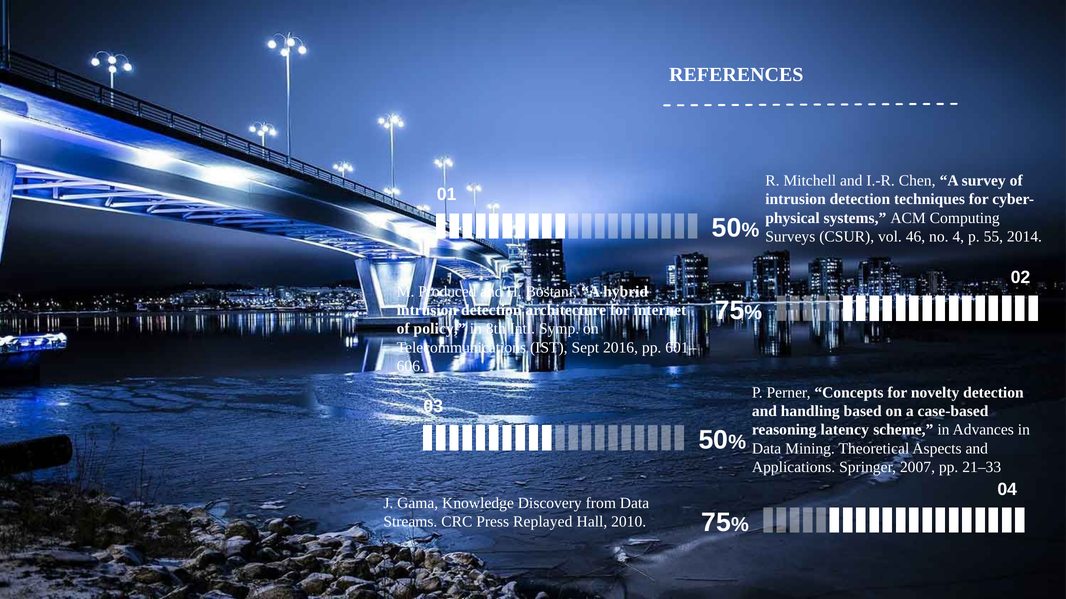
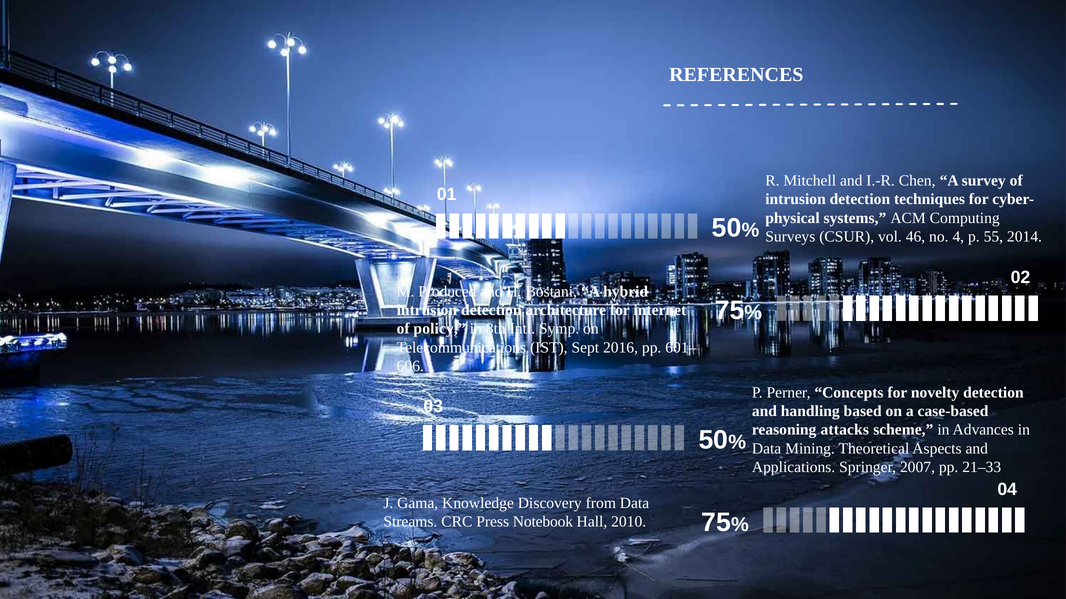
latency: latency -> attacks
Replayed: Replayed -> Notebook
